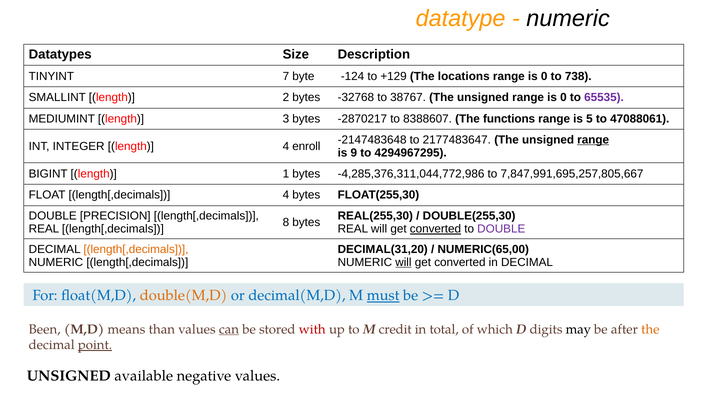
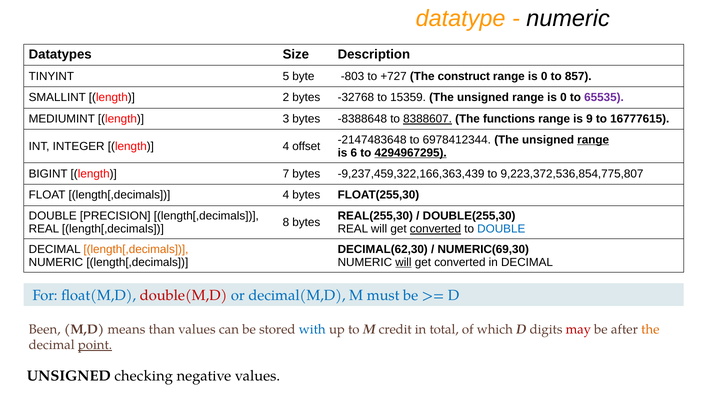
7: 7 -> 5
-124: -124 -> -803
+129: +129 -> +727
locations: locations -> construct
738: 738 -> 857
38767: 38767 -> 15359
-2870217: -2870217 -> -8388648
8388607 underline: none -> present
5: 5 -> 9
47088061: 47088061 -> 16777615
2177483647: 2177483647 -> 6978412344
enroll: enroll -> offset
9: 9 -> 6
4294967295 underline: none -> present
1: 1 -> 7
-4,285,376,311,044,772,986: -4,285,376,311,044,772,986 -> -9,237,459,322,166,363,439
7,847,991,695,257,805,667: 7,847,991,695,257,805,667 -> 9,223,372,536,854,775,807
DOUBLE at (501, 229) colour: purple -> blue
DECIMAL(31,20: DECIMAL(31,20 -> DECIMAL(62,30
NUMERIC(65,00: NUMERIC(65,00 -> NUMERIC(69,30
double(M,D colour: orange -> red
must underline: present -> none
can underline: present -> none
with colour: red -> blue
may colour: black -> red
available: available -> checking
